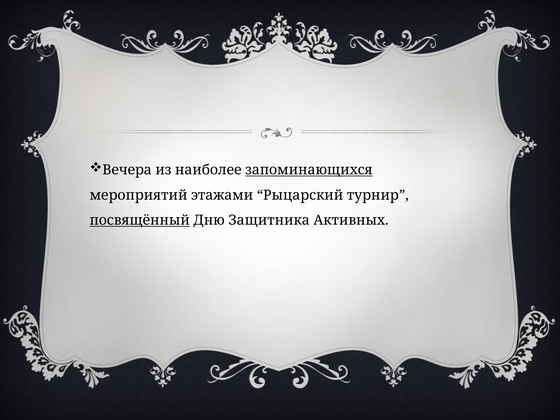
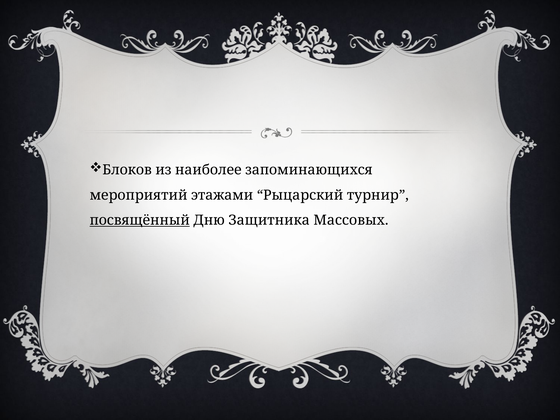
Вечера: Вечера -> Блоков
запоминающихся underline: present -> none
Активных: Активных -> Массовых
